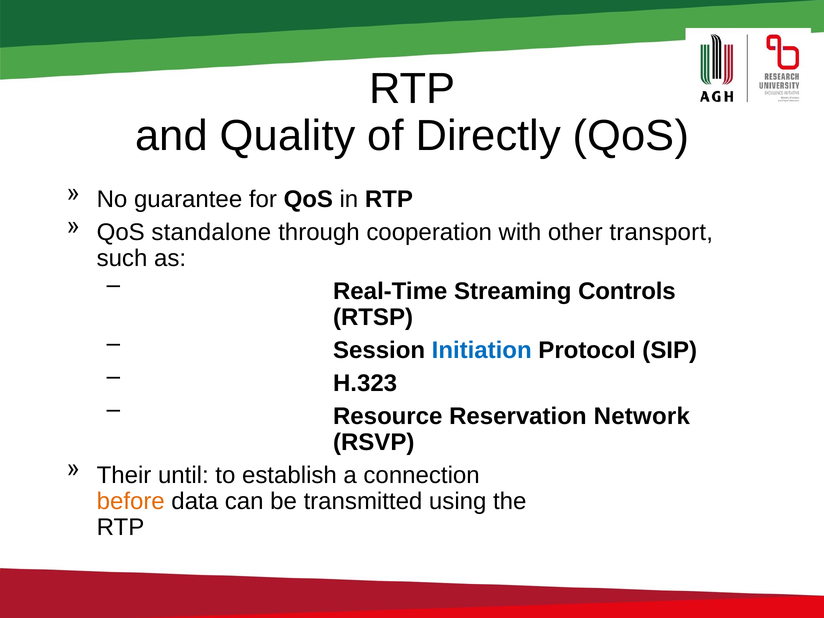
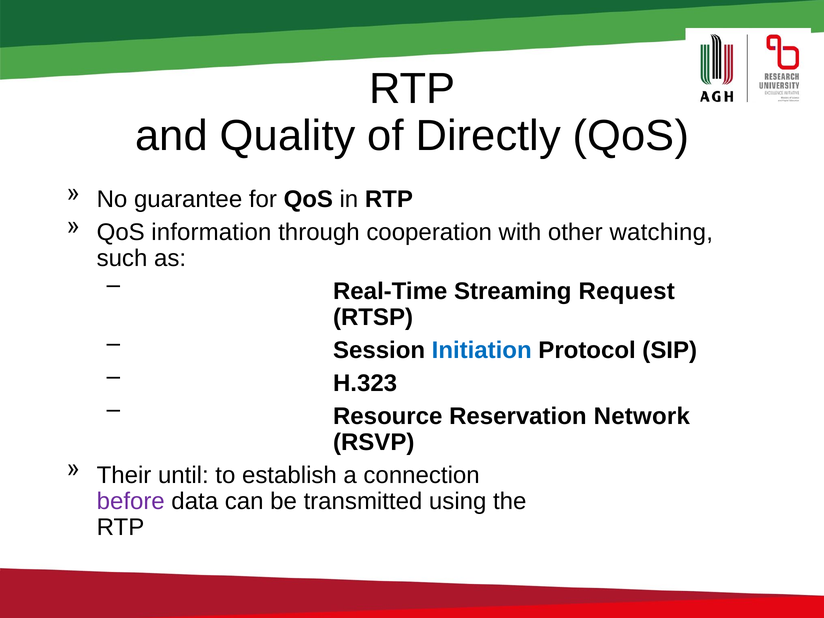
standalone: standalone -> information
transport: transport -> watching
Controls: Controls -> Request
before colour: orange -> purple
